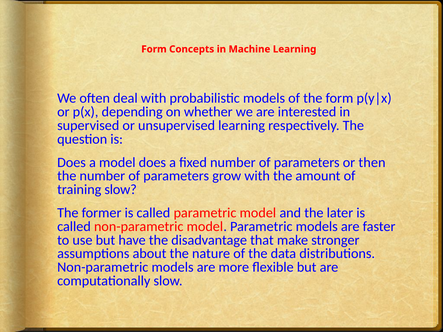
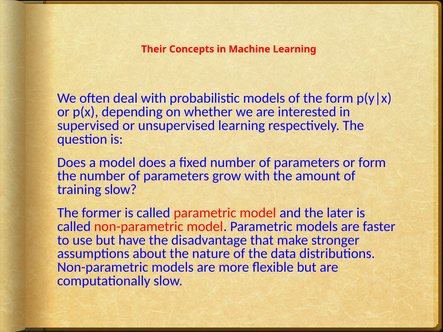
Form at (154, 49): Form -> Their
or then: then -> form
